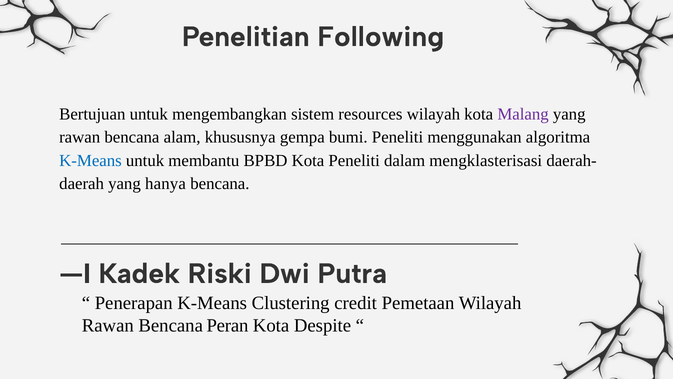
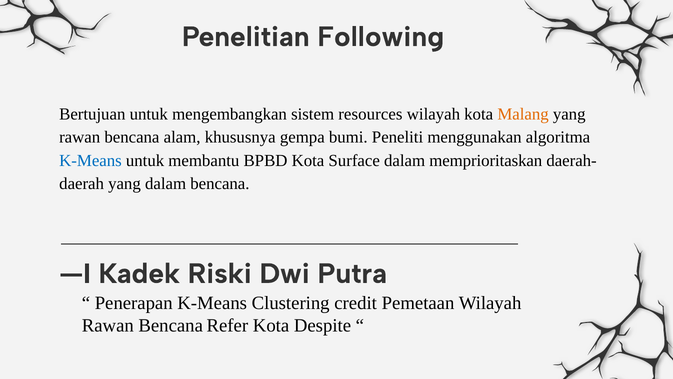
Malang colour: purple -> orange
Kota Peneliti: Peneliti -> Surface
mengklasterisasi: mengklasterisasi -> memprioritaskan
yang hanya: hanya -> dalam
Peran: Peran -> Refer
